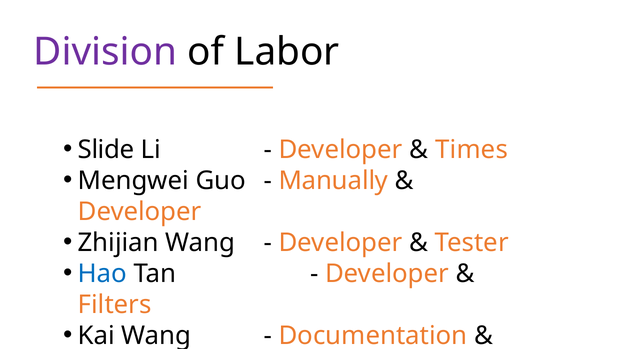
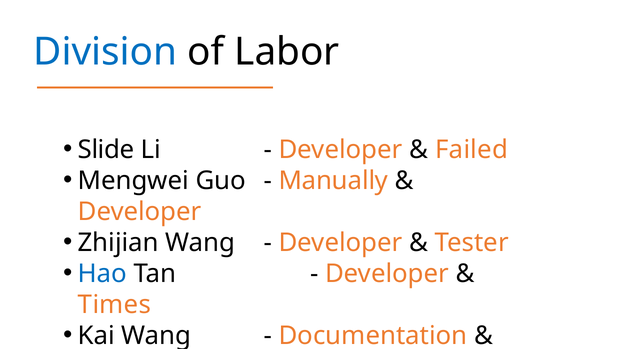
Division colour: purple -> blue
Times: Times -> Failed
Filters: Filters -> Times
